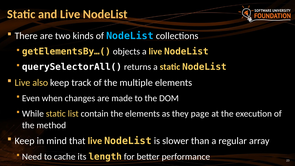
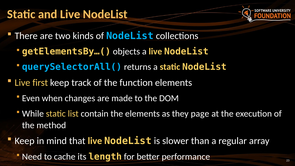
querySelectorAll( colour: white -> light blue
also: also -> first
multiple: multiple -> function
